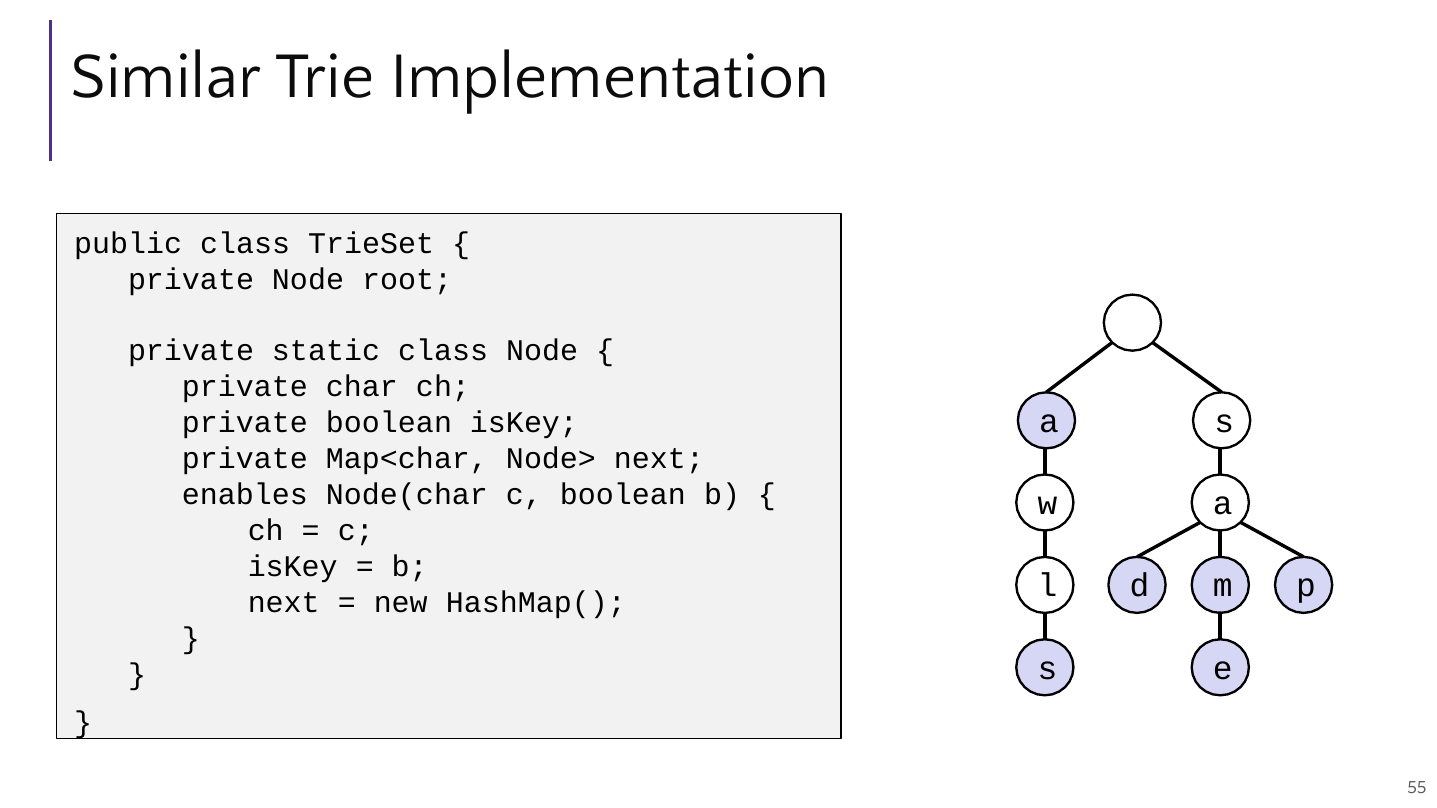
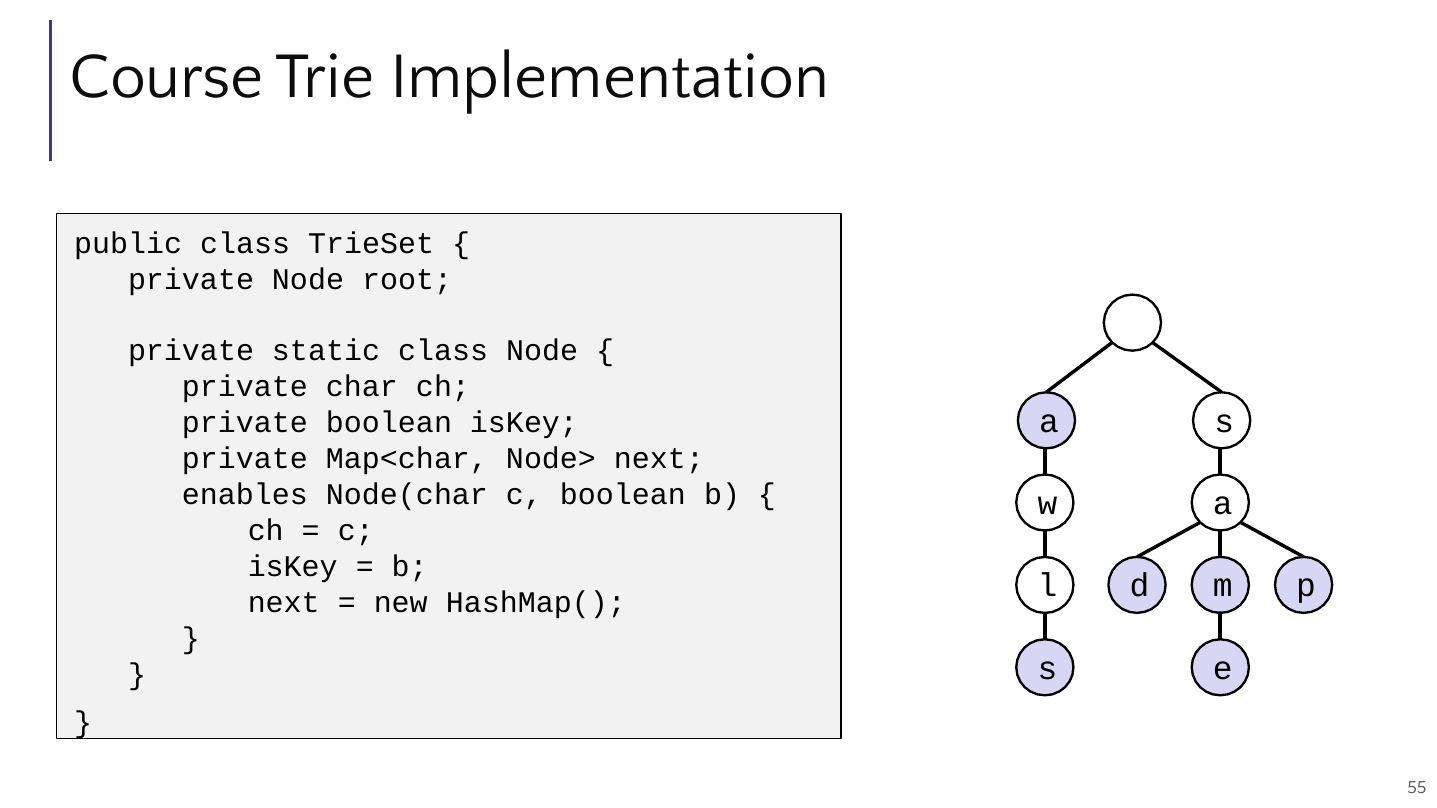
Similar: Similar -> Course
